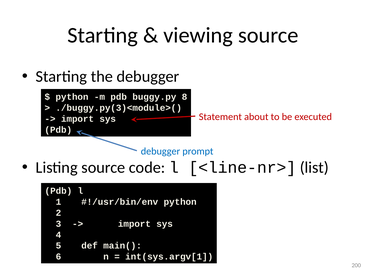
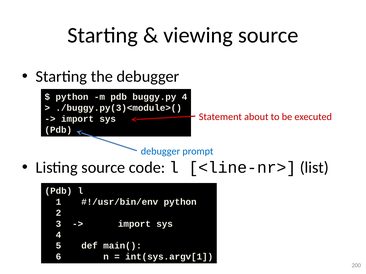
buggy.py 8: 8 -> 4
